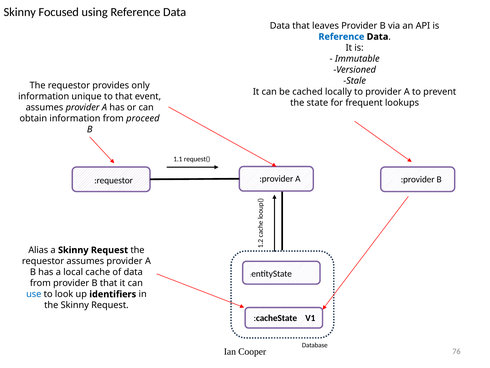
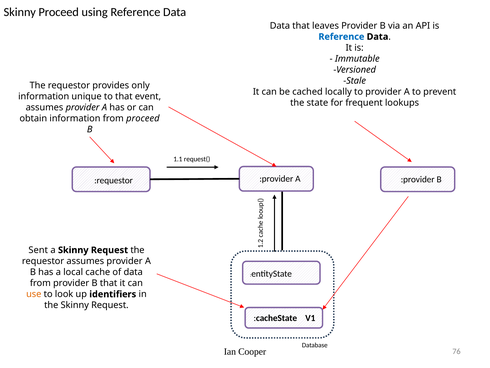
Skinny Focused: Focused -> Proceed
Alias: Alias -> Sent
use colour: blue -> orange
